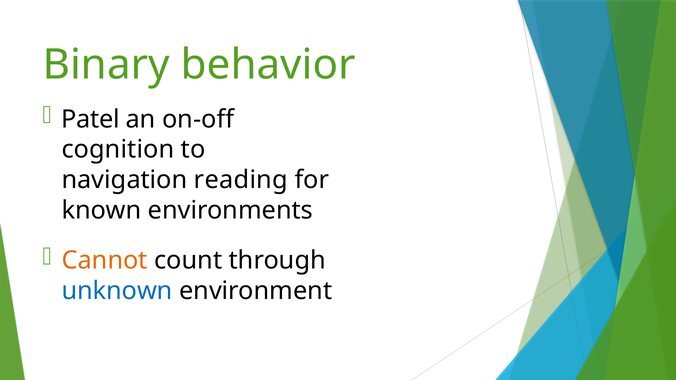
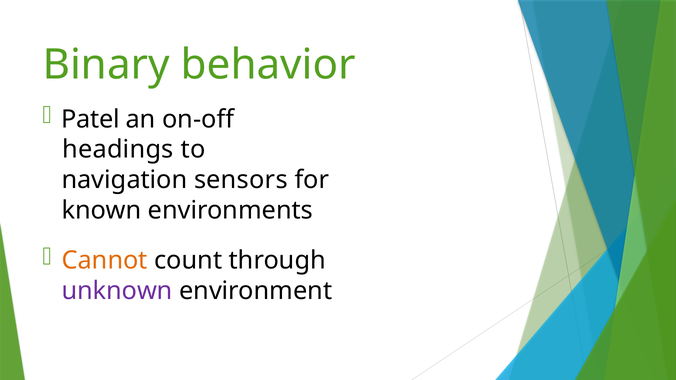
cognition: cognition -> headings
reading: reading -> sensors
unknown colour: blue -> purple
